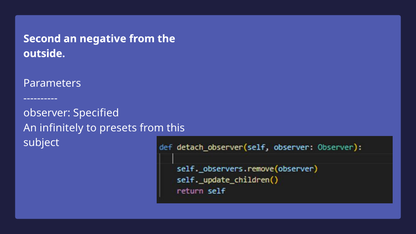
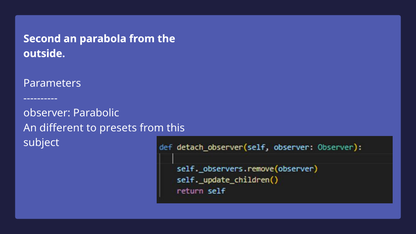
negative: negative -> parabola
Specified: Specified -> Parabolic
infinitely: infinitely -> different
